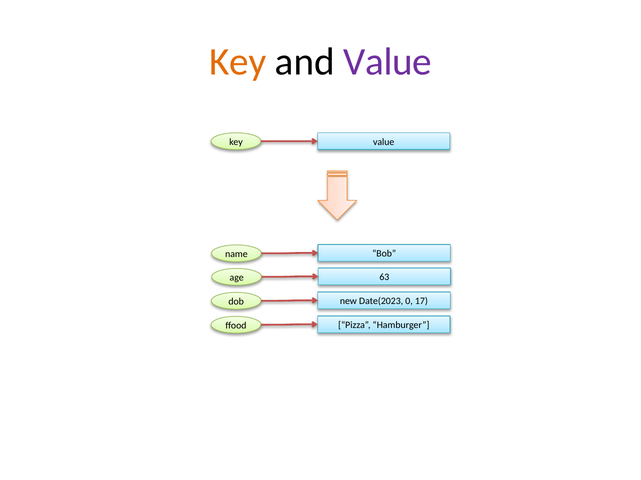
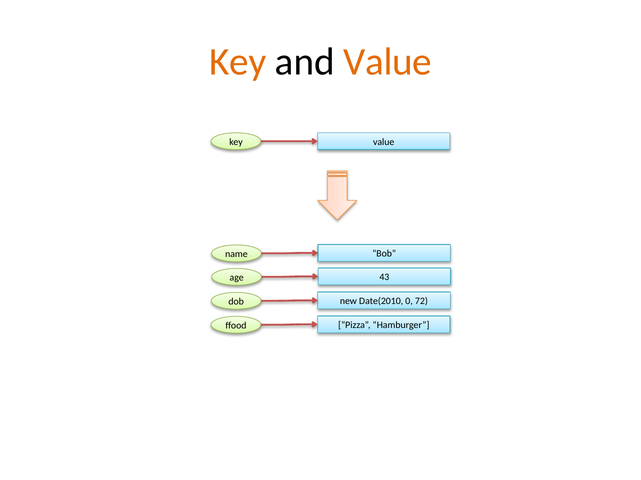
Value at (388, 62) colour: purple -> orange
63: 63 -> 43
Date(2023: Date(2023 -> Date(2010
17: 17 -> 72
